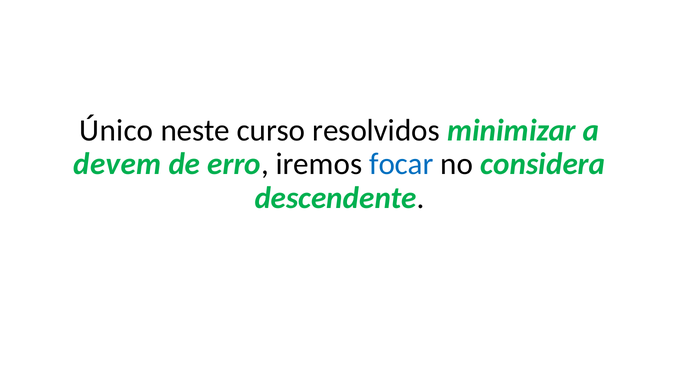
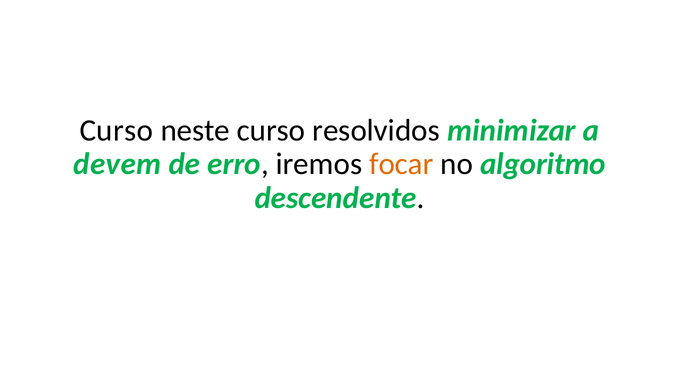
Único at (116, 130): Único -> Curso
focar colour: blue -> orange
considera: considera -> algoritmo
